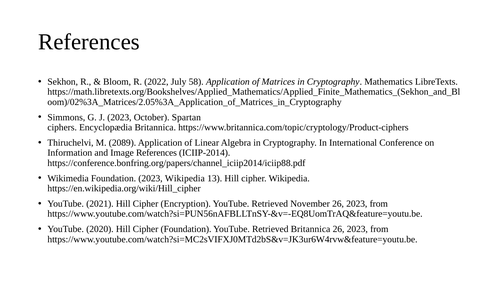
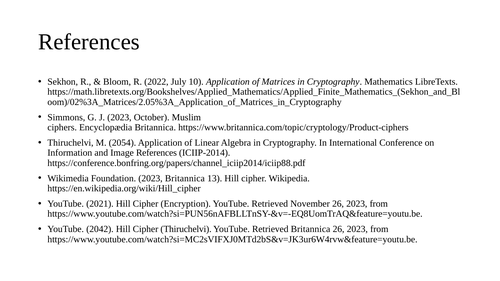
58: 58 -> 10
Spartan: Spartan -> Muslim
2089: 2089 -> 2054
2023 Wikipedia: Wikipedia -> Britannica
2020: 2020 -> 2042
Cipher Foundation: Foundation -> Thiruchelvi
